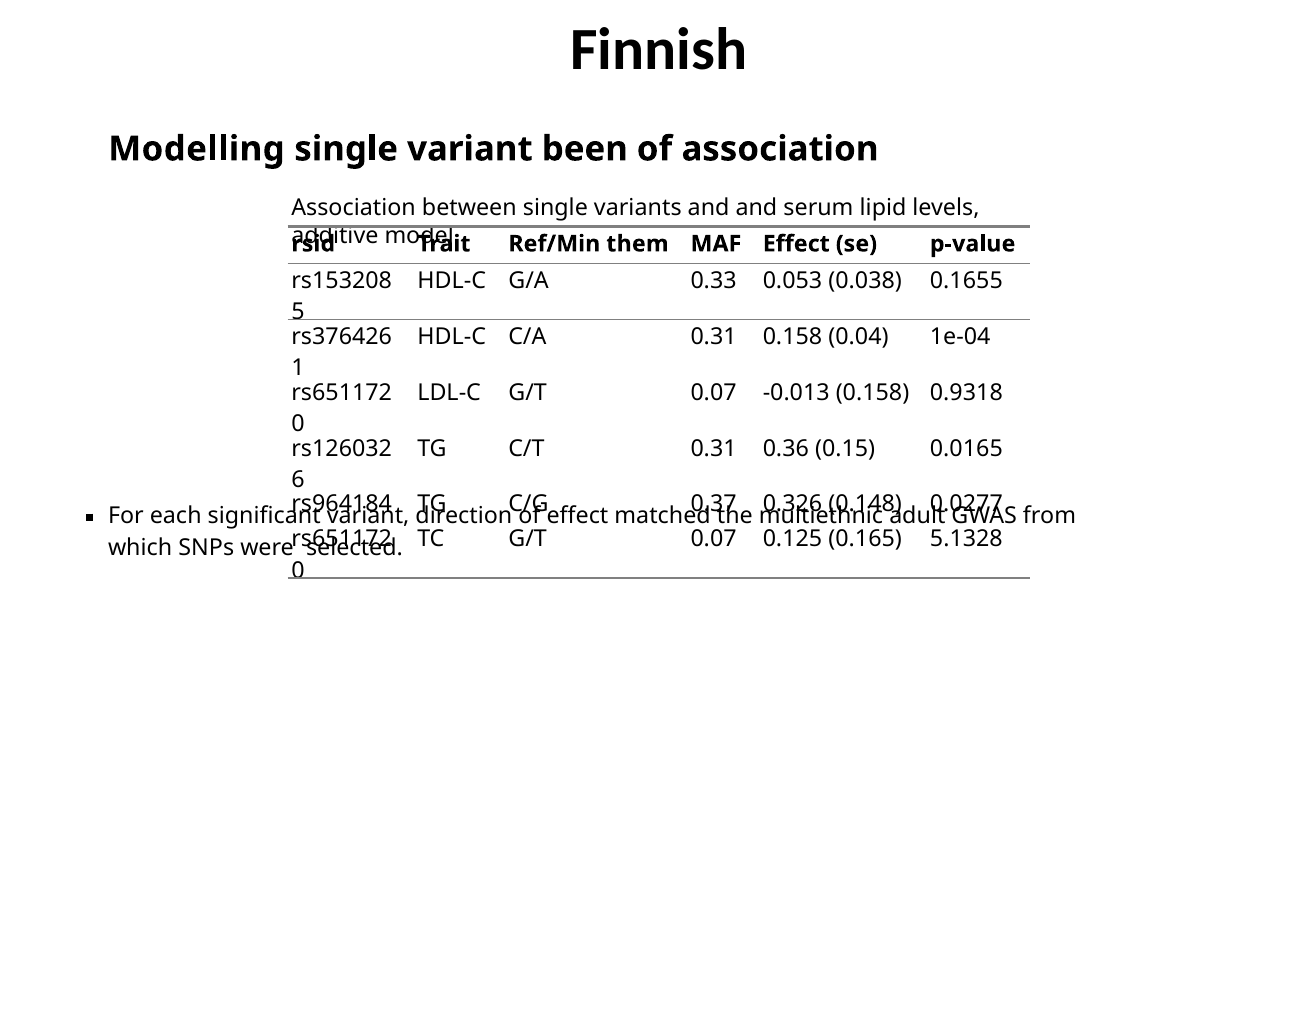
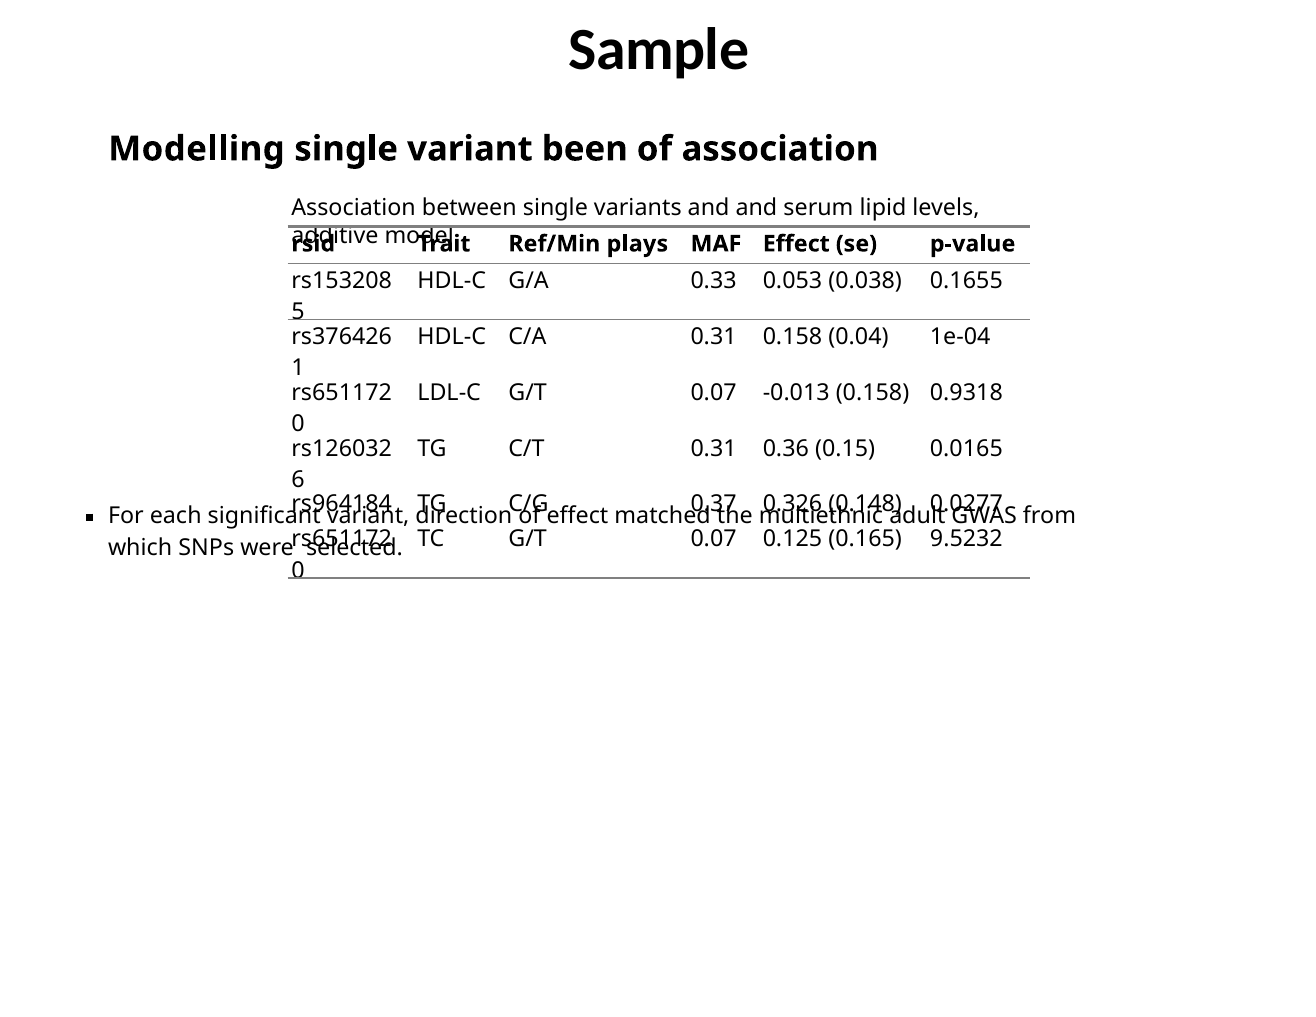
Finnish: Finnish -> Sample
them: them -> plays
5.1328: 5.1328 -> 9.5232
